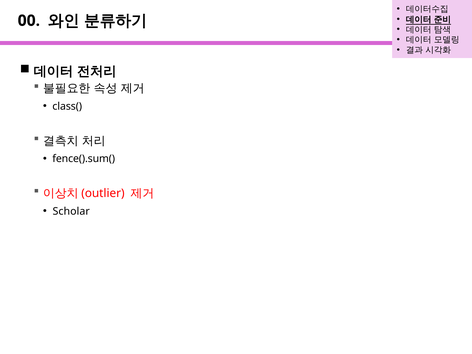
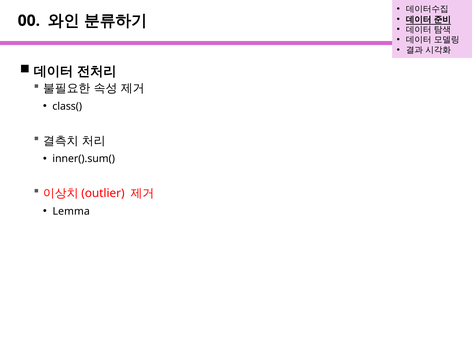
fence().sum(: fence().sum( -> inner().sum(
Scholar: Scholar -> Lemma
